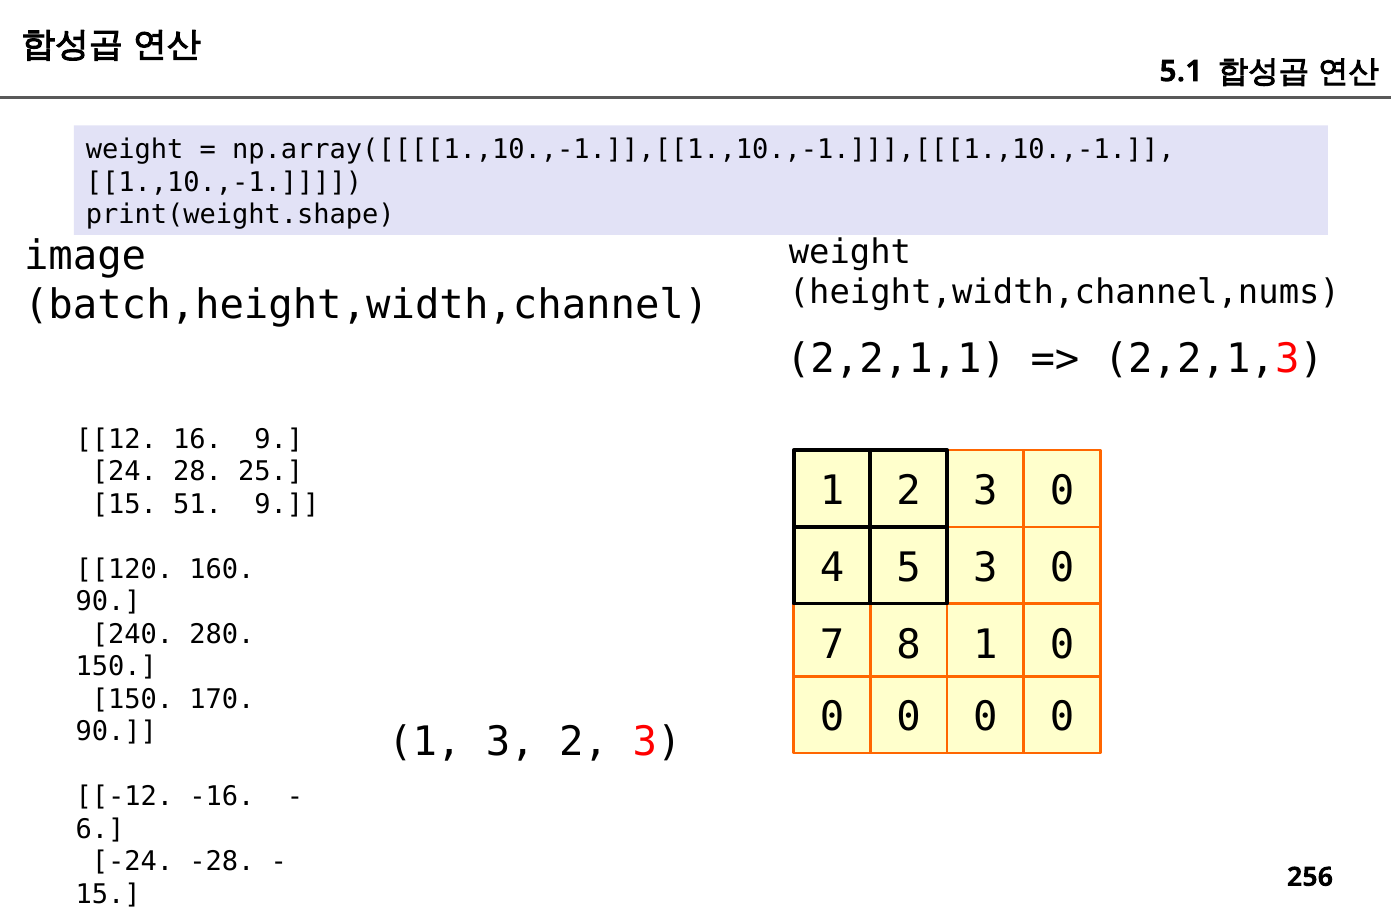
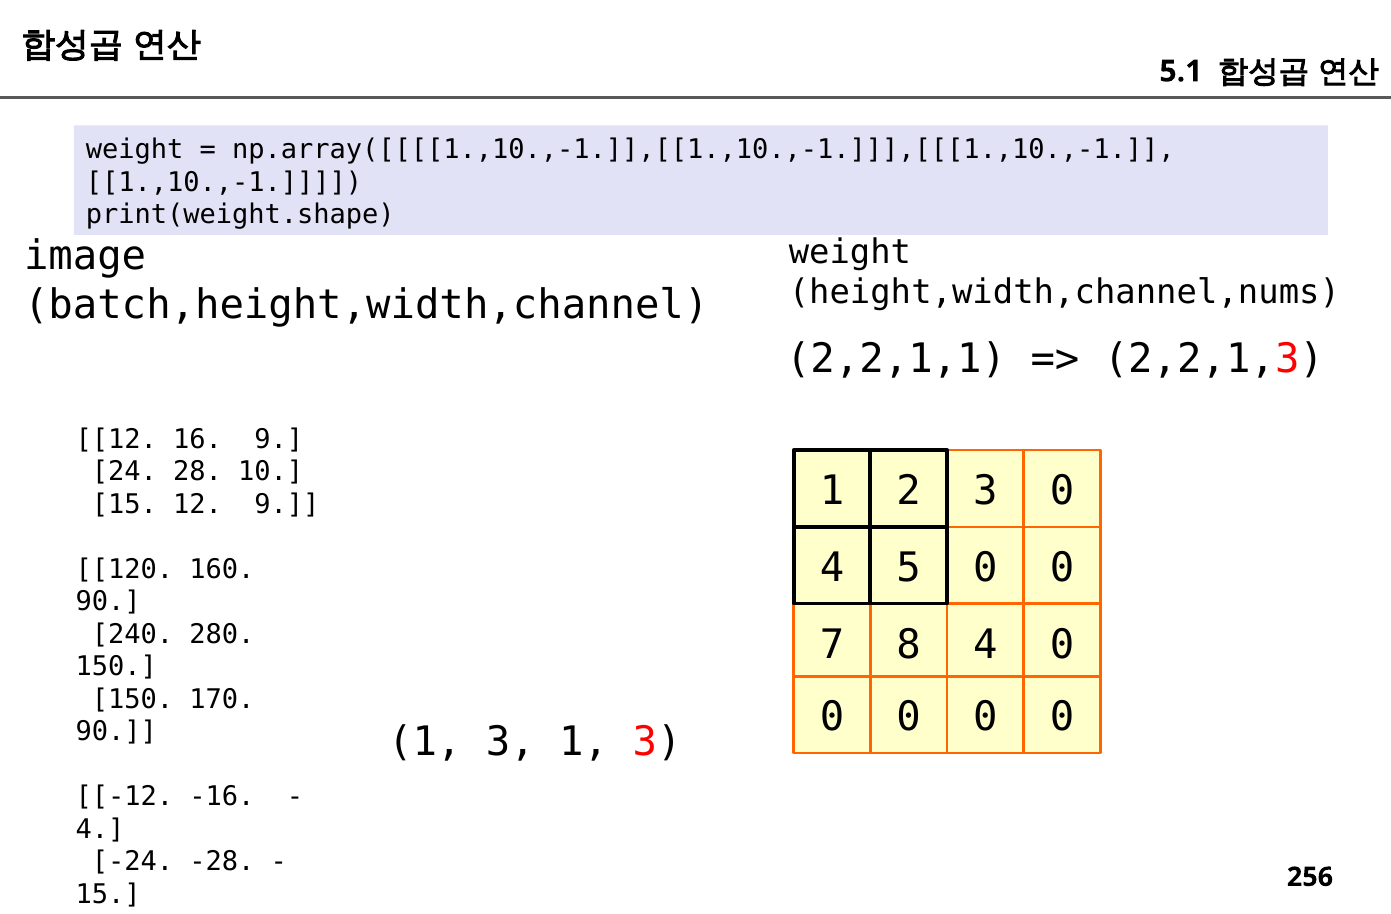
25: 25 -> 10
15 51: 51 -> 12
5 3: 3 -> 0
8 1: 1 -> 4
3 2: 2 -> 1
6 at (100, 829): 6 -> 4
